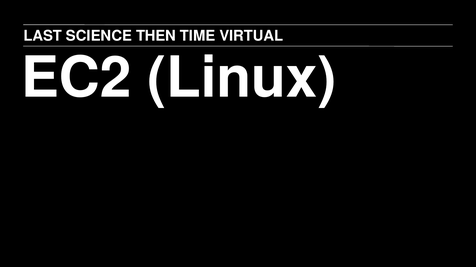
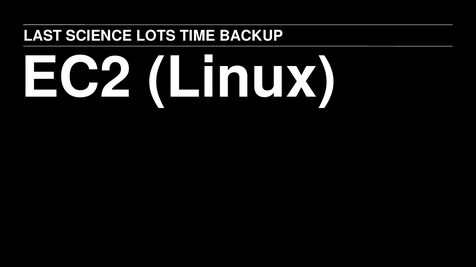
THEN: THEN -> LOTS
VIRTUAL: VIRTUAL -> BACKUP
